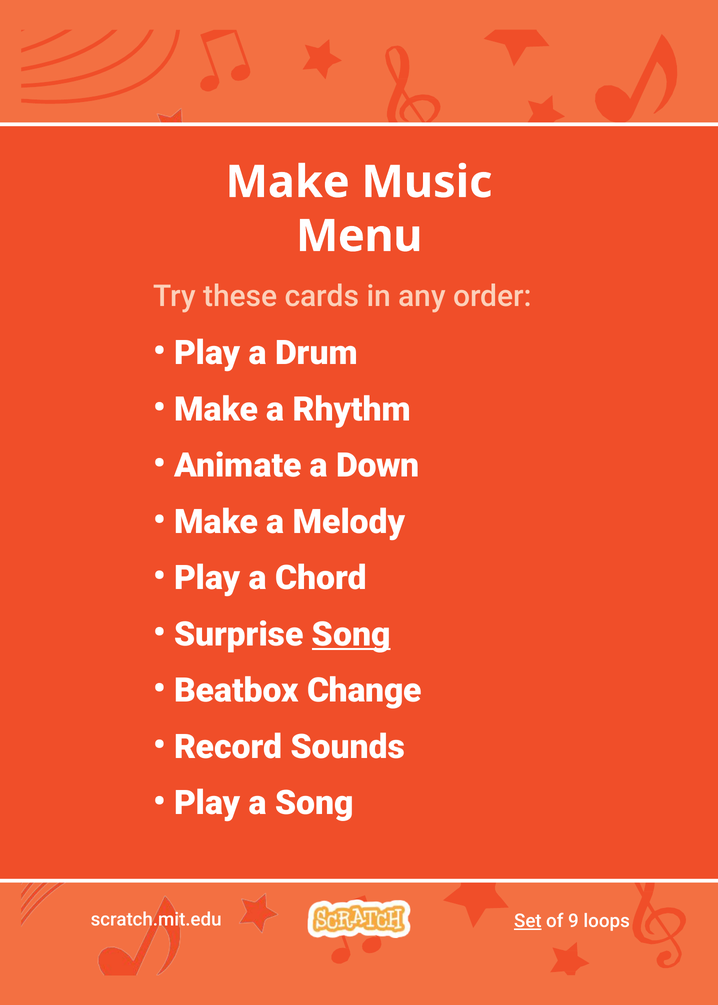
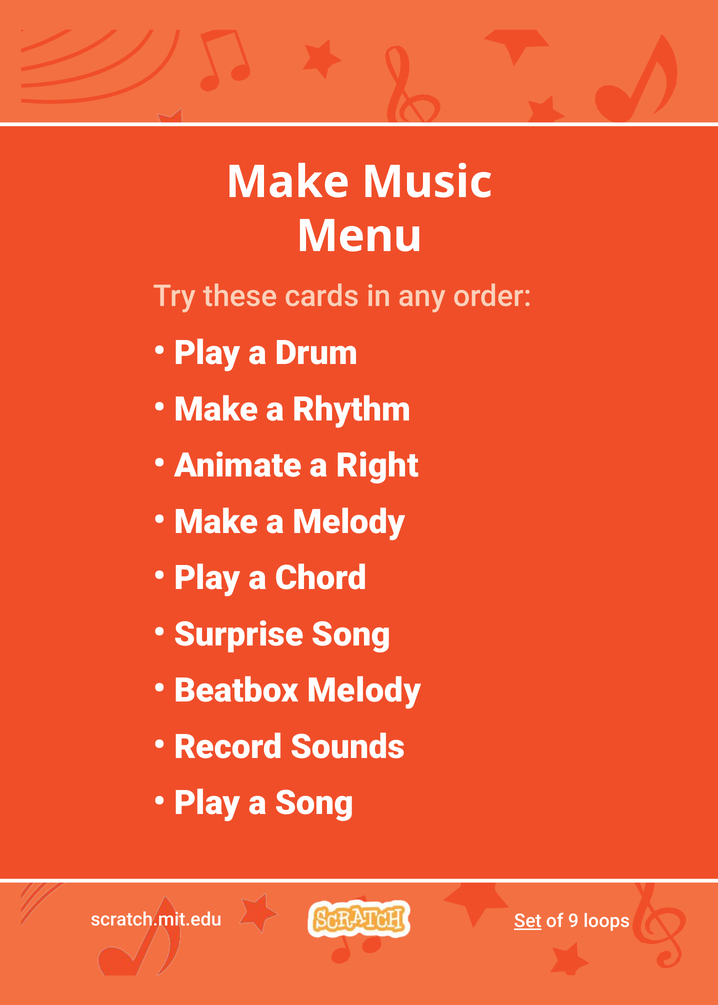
Down: Down -> Right
Song at (351, 635) underline: present -> none
Beatbox Change: Change -> Melody
